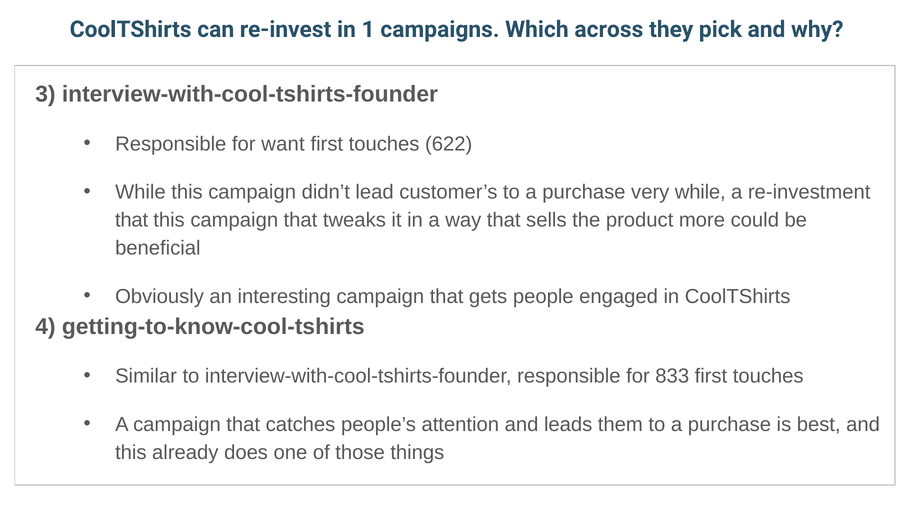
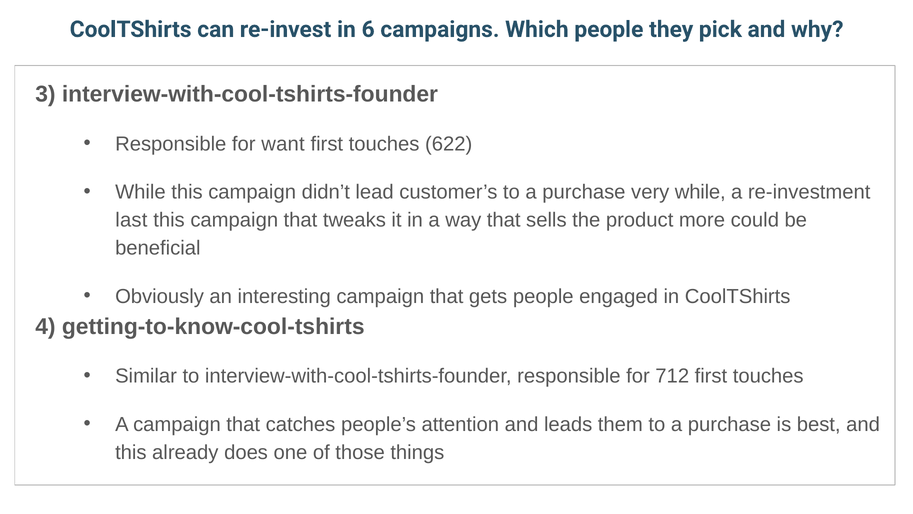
1: 1 -> 6
Which across: across -> people
that at (132, 220): that -> last
833: 833 -> 712
